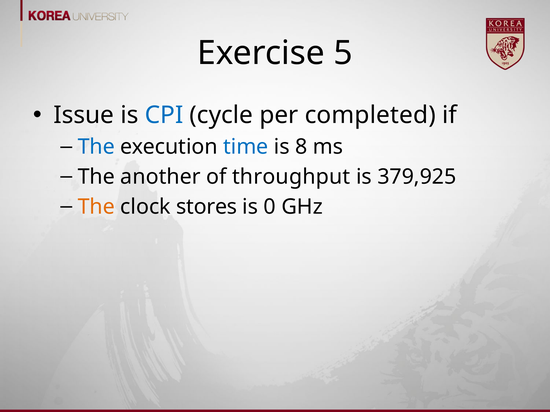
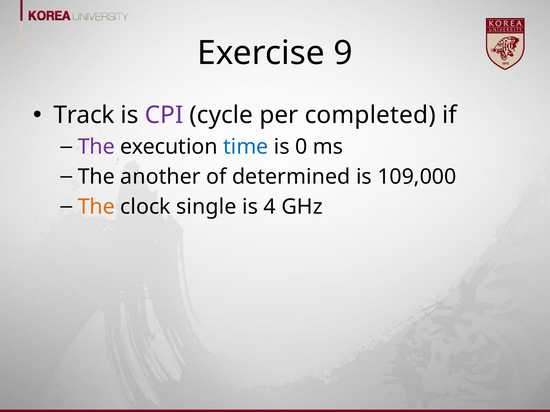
5: 5 -> 9
Issue: Issue -> Track
CPI colour: blue -> purple
The at (96, 147) colour: blue -> purple
8: 8 -> 0
throughput: throughput -> determined
379,925: 379,925 -> 109,000
stores: stores -> single
0: 0 -> 4
